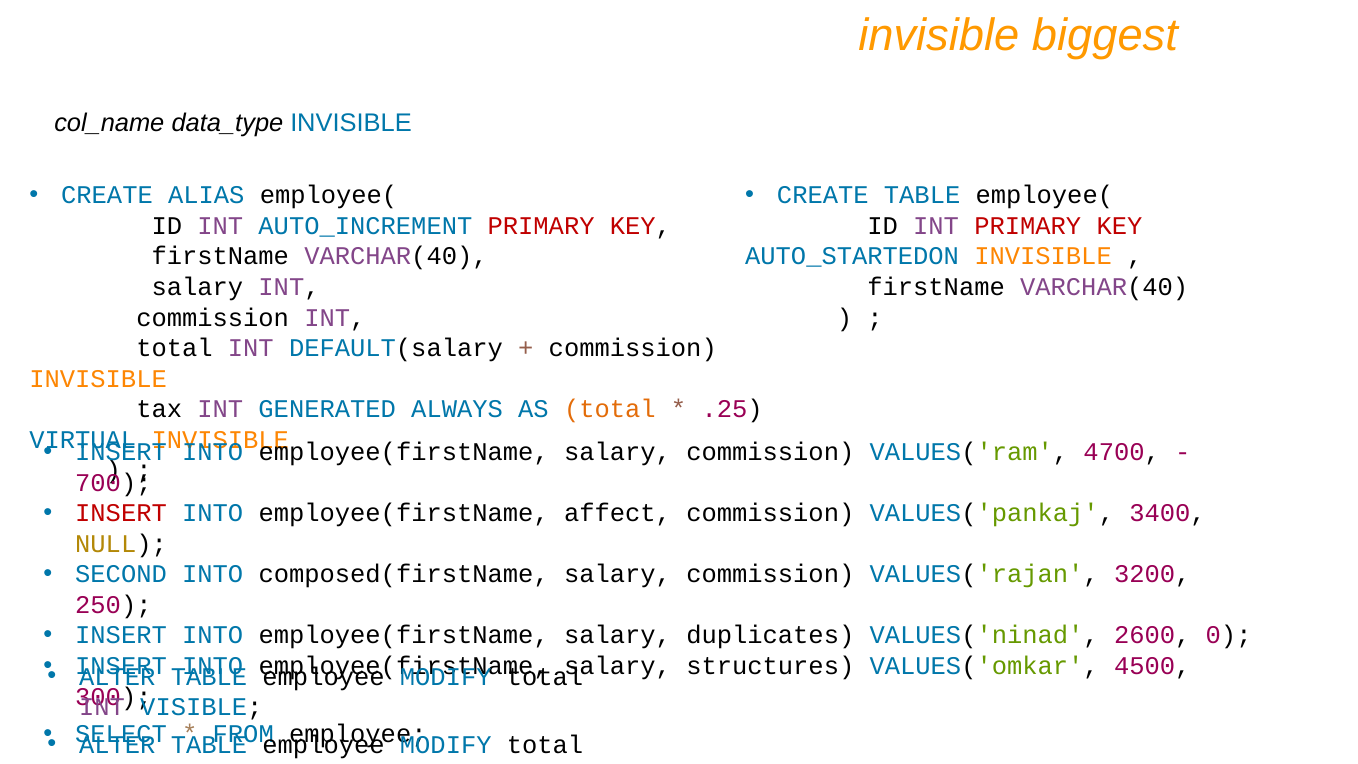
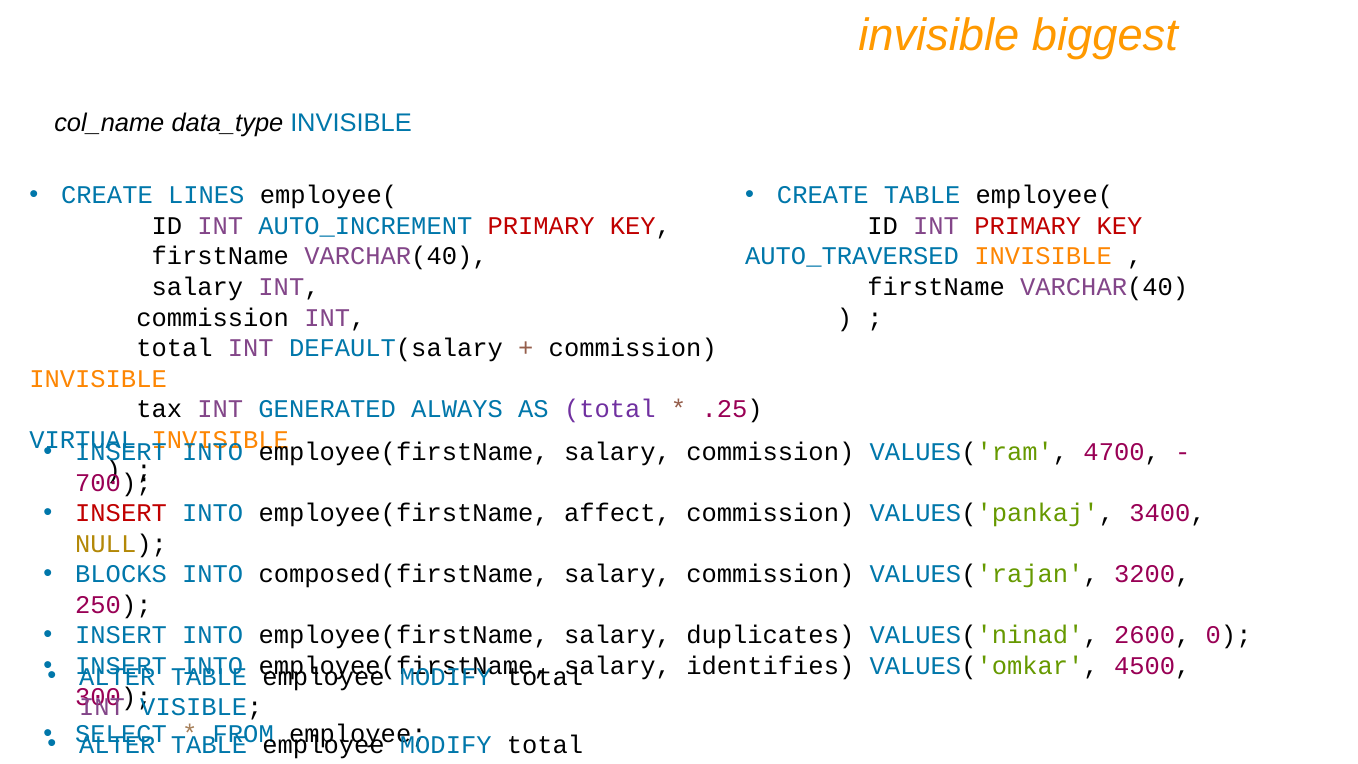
ALIAS: ALIAS -> LINES
AUTO_STARTEDON: AUTO_STARTEDON -> AUTO_TRAVERSED
total at (610, 409) colour: orange -> purple
SECOND: SECOND -> BLOCKS
structures: structures -> identifies
